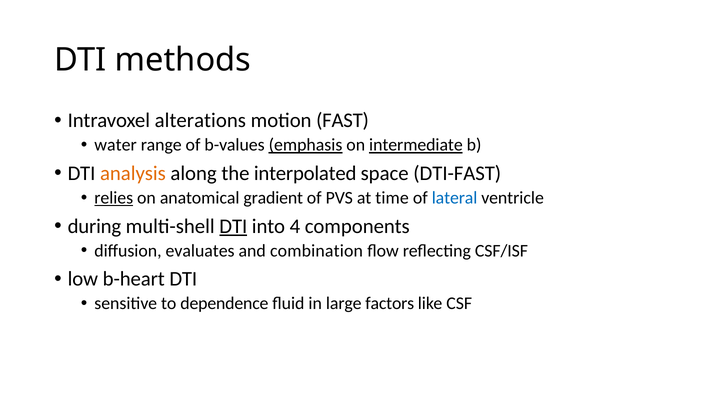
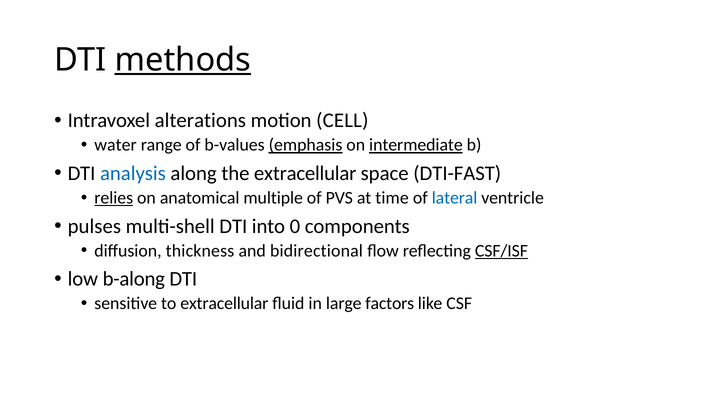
methods underline: none -> present
FAST: FAST -> CELL
analysis colour: orange -> blue
the interpolated: interpolated -> extracellular
gradient: gradient -> multiple
during: during -> pulses
DTI at (233, 226) underline: present -> none
4: 4 -> 0
evaluates: evaluates -> thickness
combination: combination -> bidirectional
CSF/ISF underline: none -> present
b-heart: b-heart -> b-along
to dependence: dependence -> extracellular
